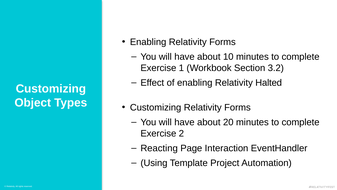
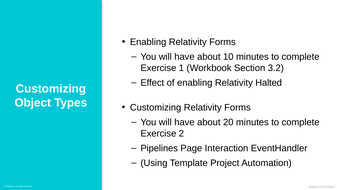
Reacting: Reacting -> Pipelines
